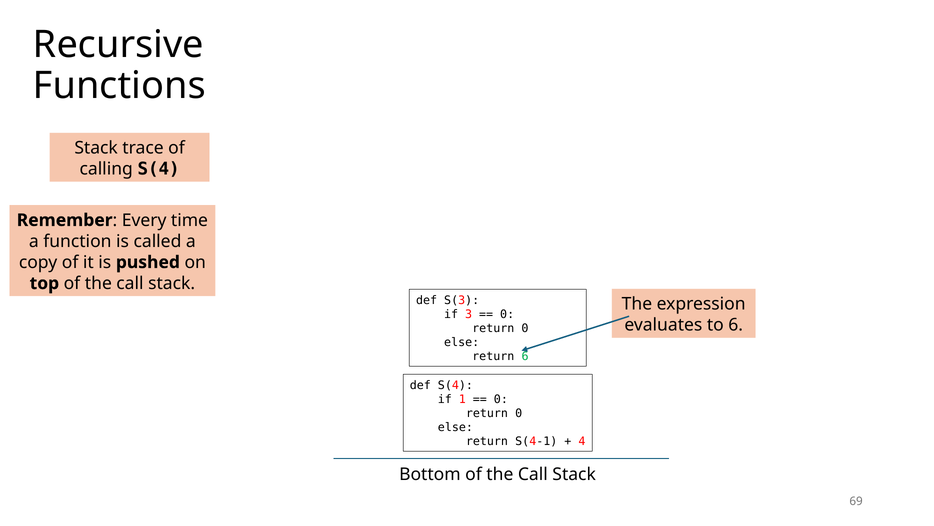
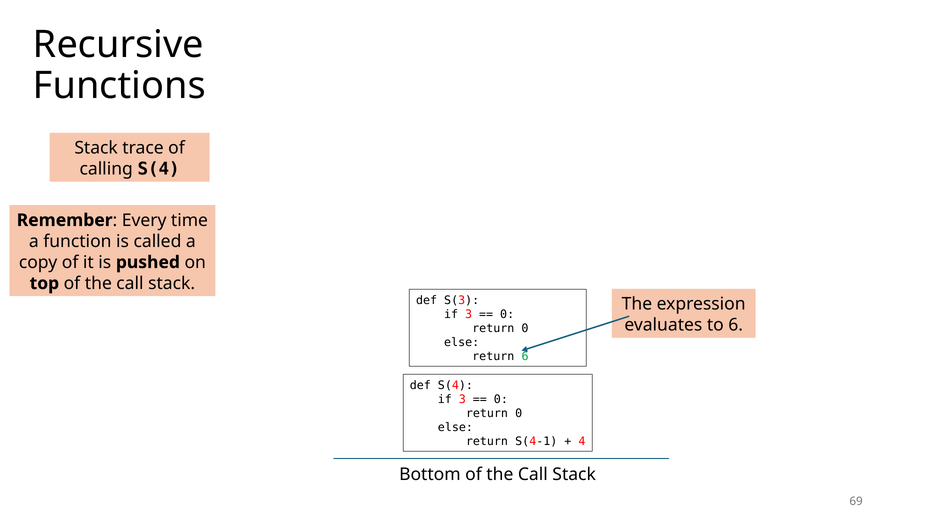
1 at (462, 399): 1 -> 3
